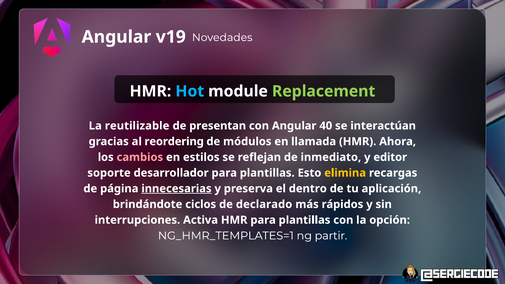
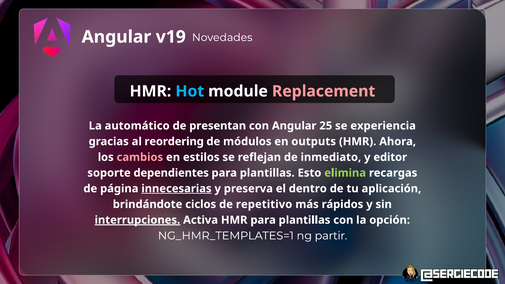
Replacement colour: light green -> pink
reutilizable: reutilizable -> automático
40: 40 -> 25
interactúan: interactúan -> experiencia
llamada: llamada -> outputs
desarrollador: desarrollador -> dependientes
elimina colour: yellow -> light green
declarado: declarado -> repetitivo
interrupciones underline: none -> present
